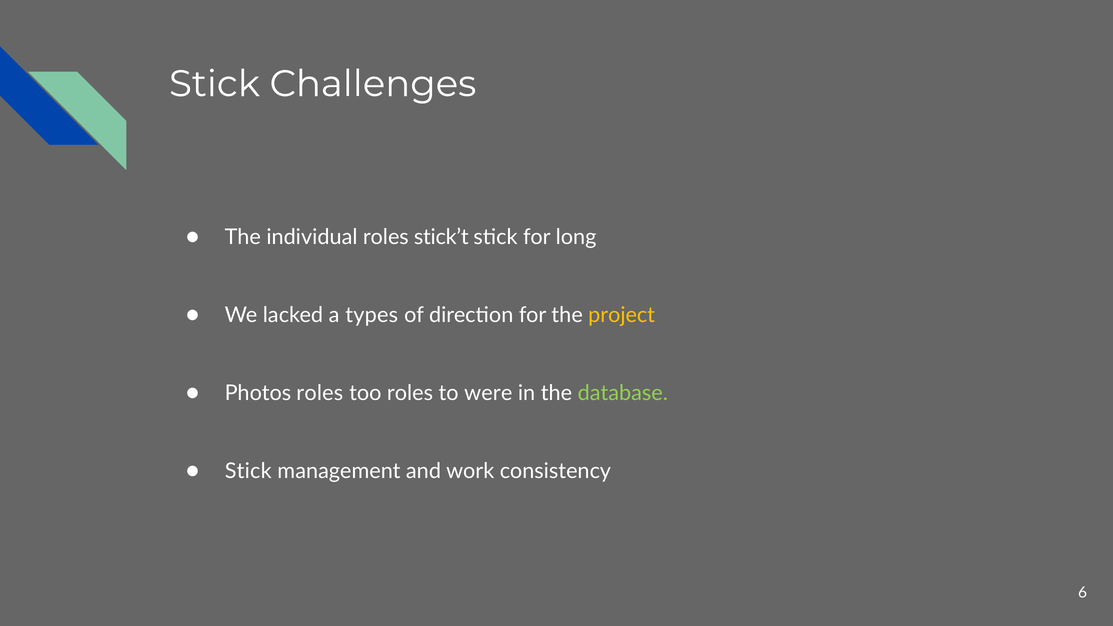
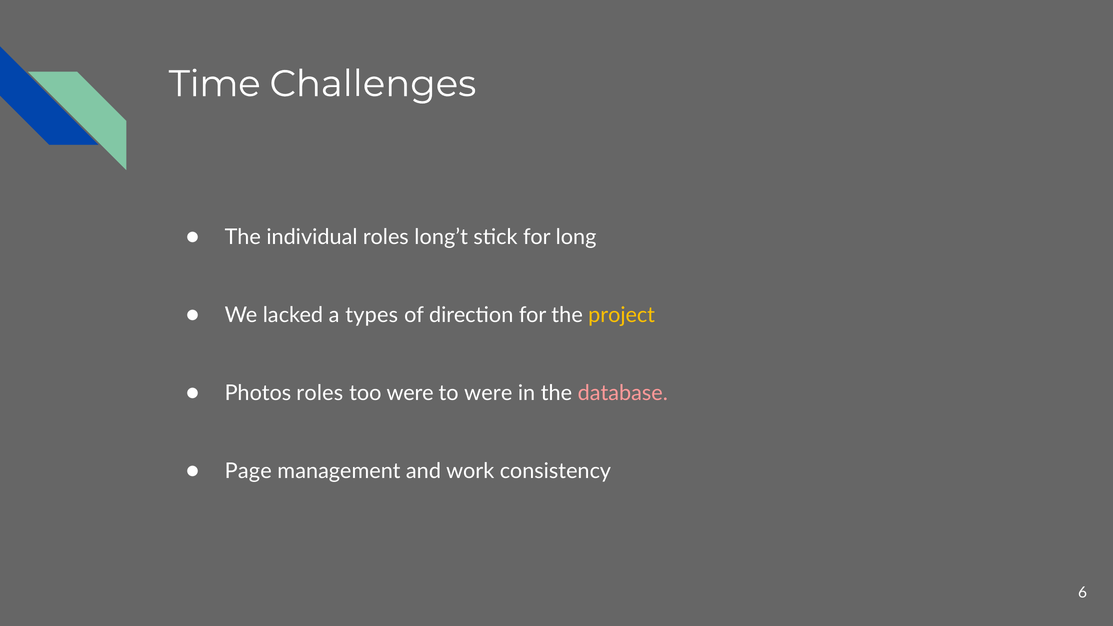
Stick at (214, 84): Stick -> Time
stick’t: stick’t -> long’t
too roles: roles -> were
database colour: light green -> pink
Stick at (248, 471): Stick -> Page
